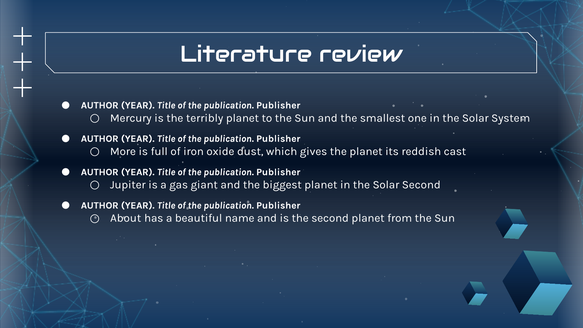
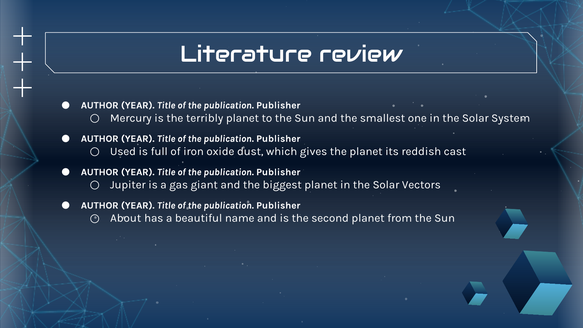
More: More -> Used
Solar Second: Second -> Vectors
